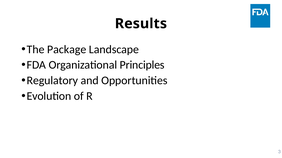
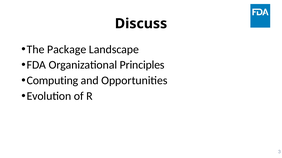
Results: Results -> Discuss
Regulatory: Regulatory -> Computing
